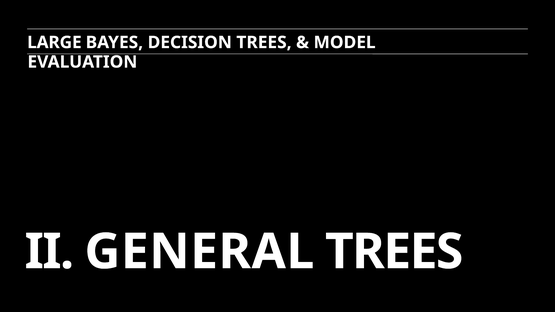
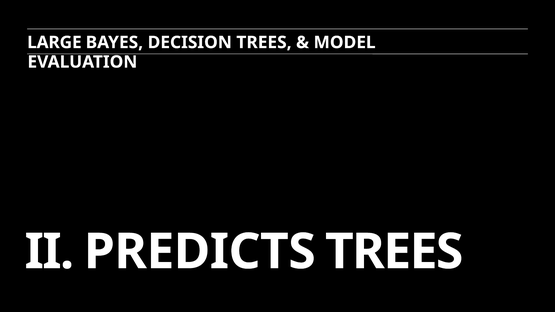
GENERAL: GENERAL -> PREDICTS
